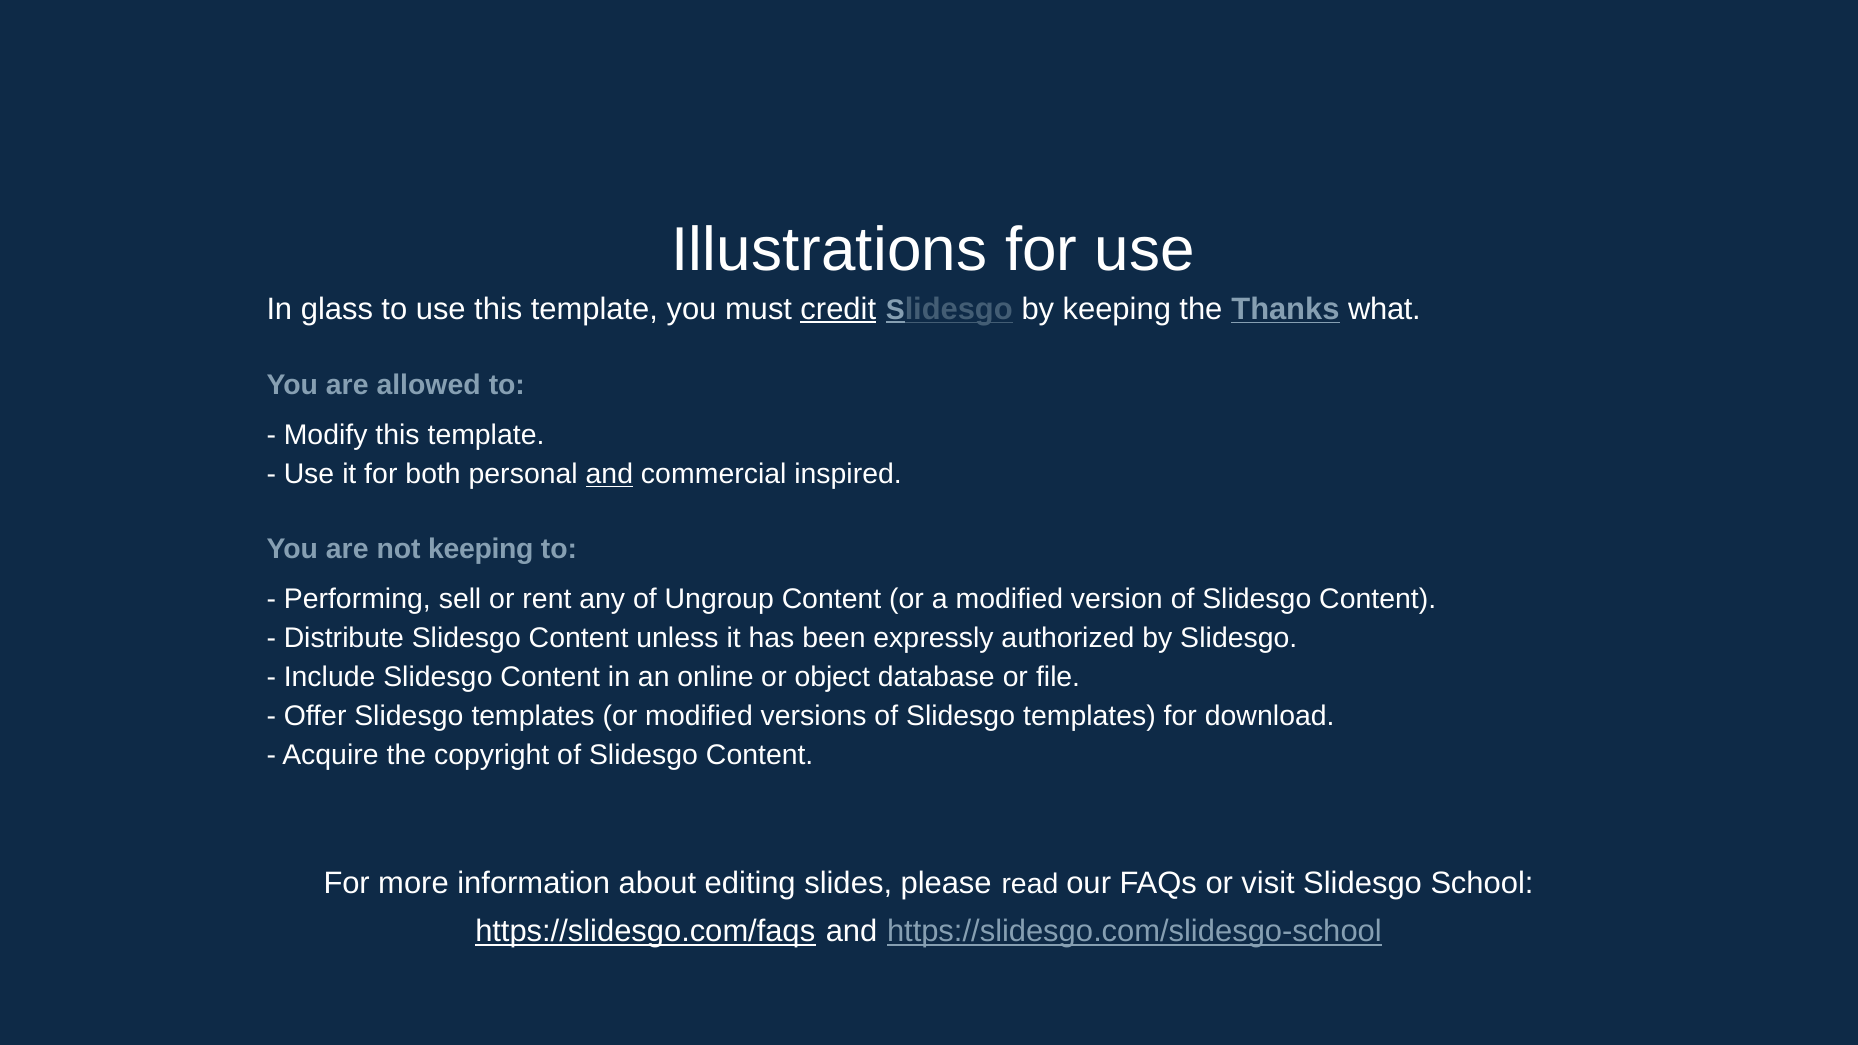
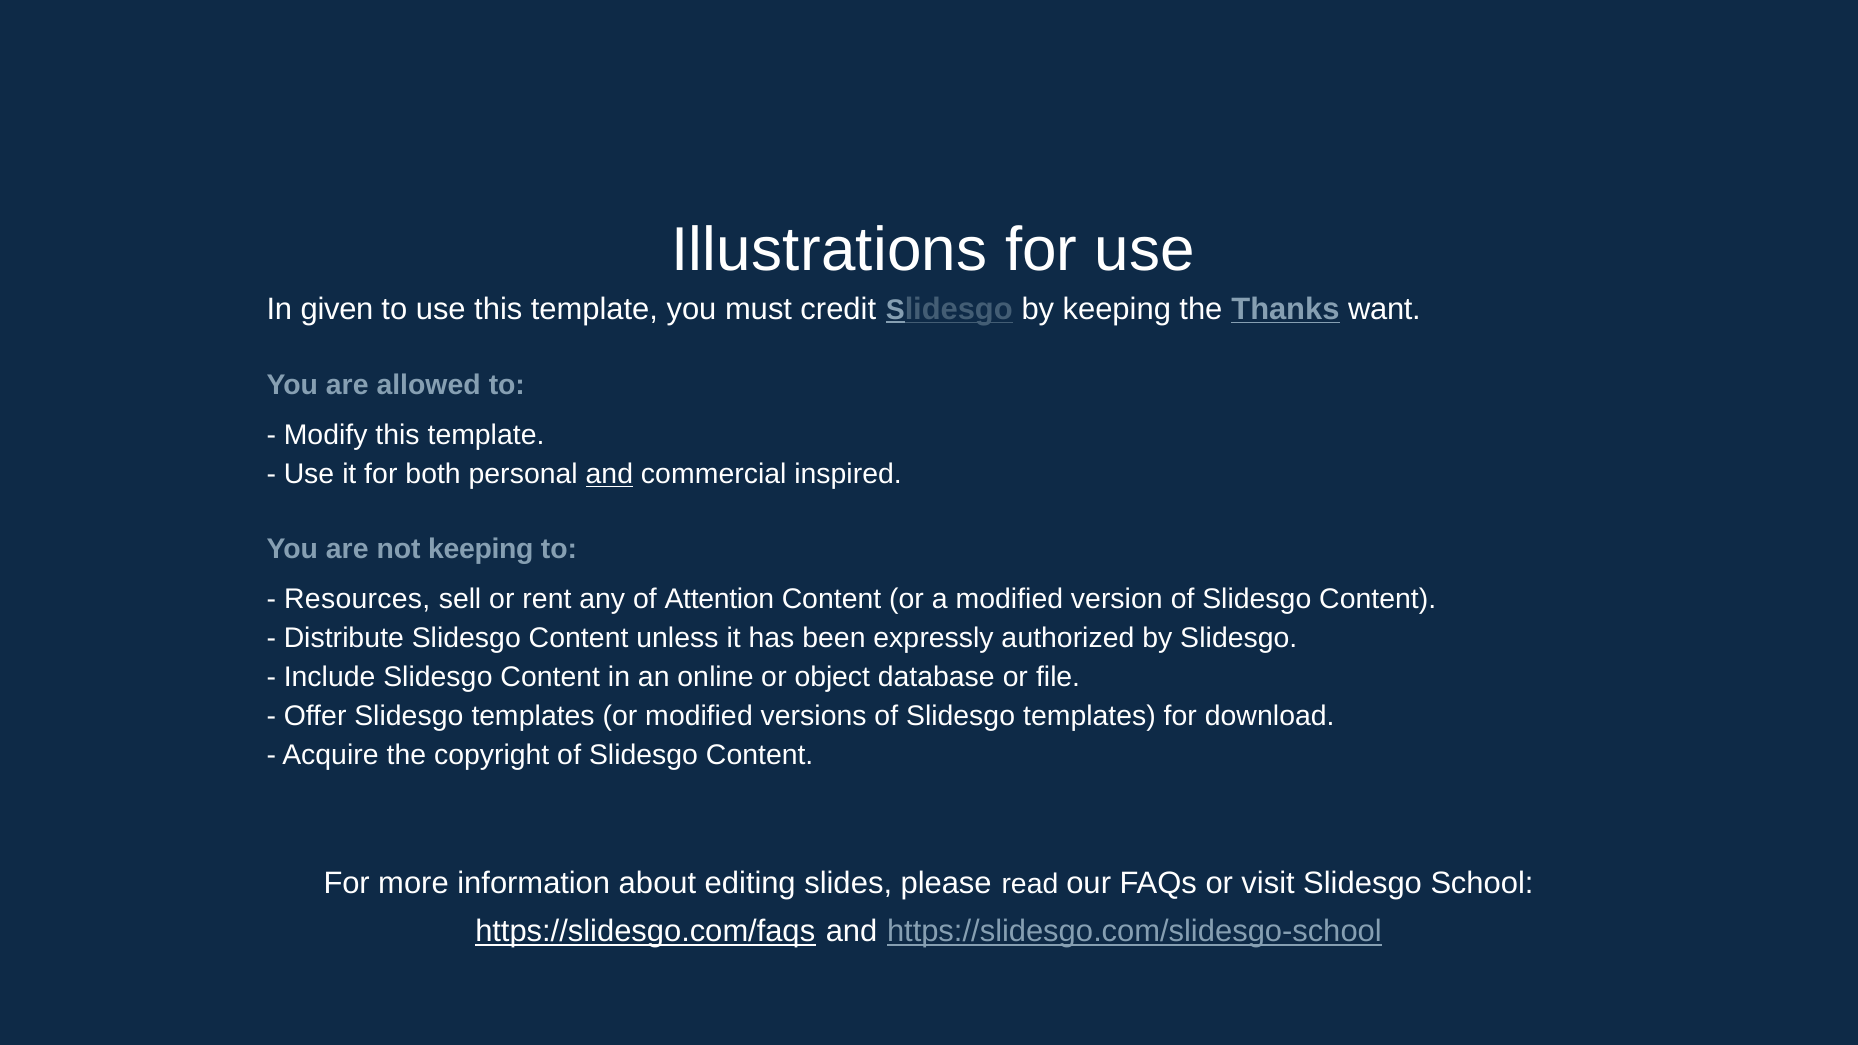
glass: glass -> given
credit underline: present -> none
what: what -> want
Performing: Performing -> Resources
Ungroup: Ungroup -> Attention
